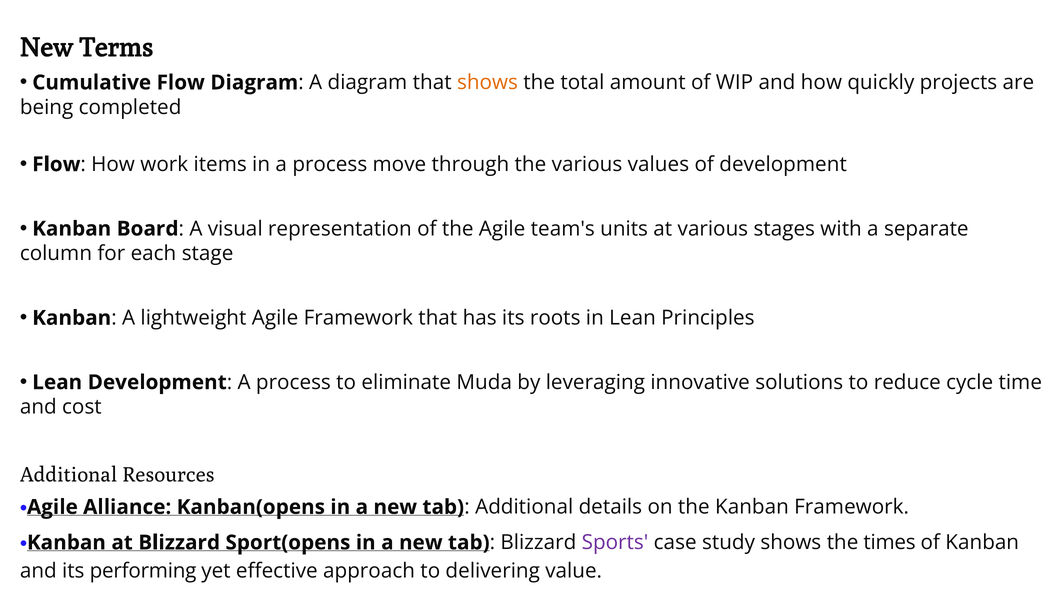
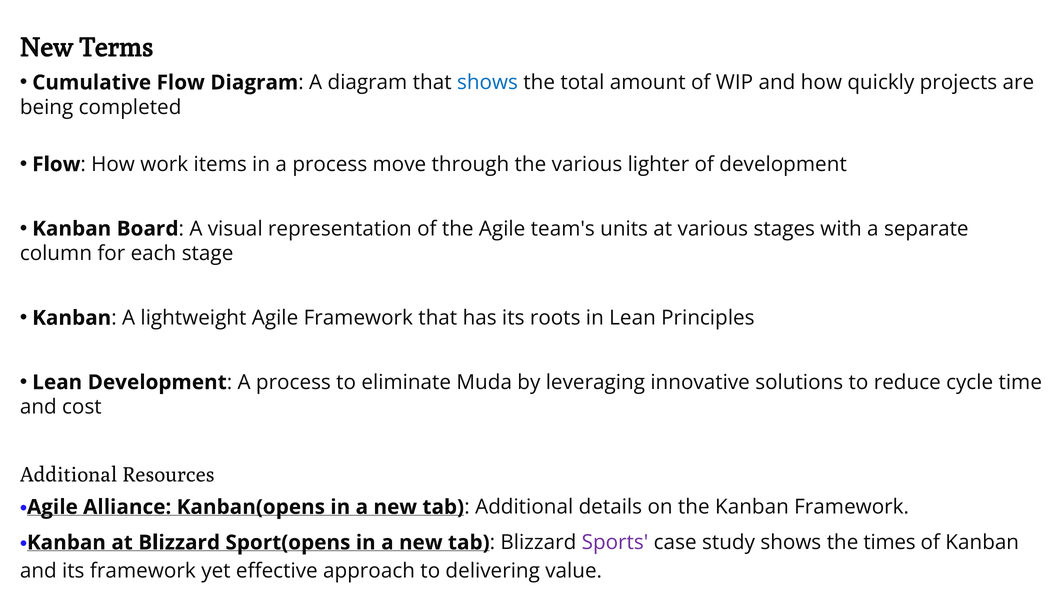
shows at (487, 83) colour: orange -> blue
values: values -> lighter
its performing: performing -> framework
